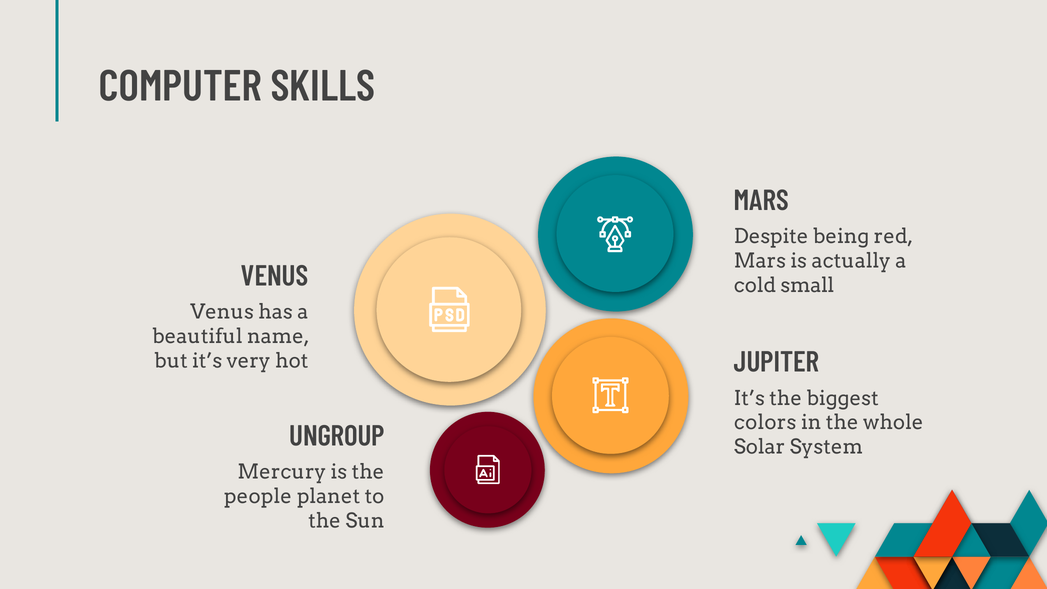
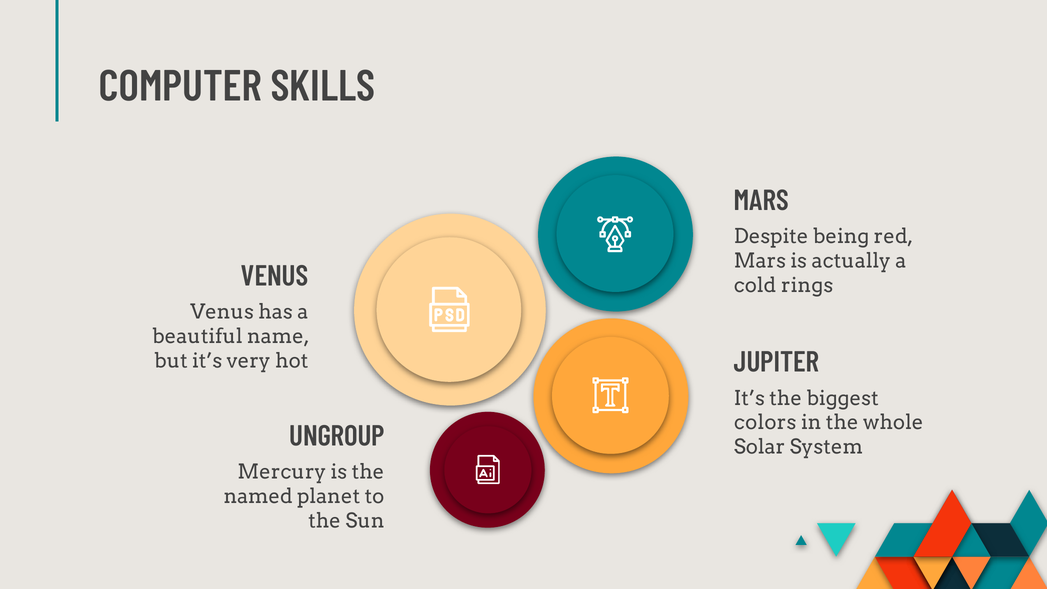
small: small -> rings
people: people -> named
